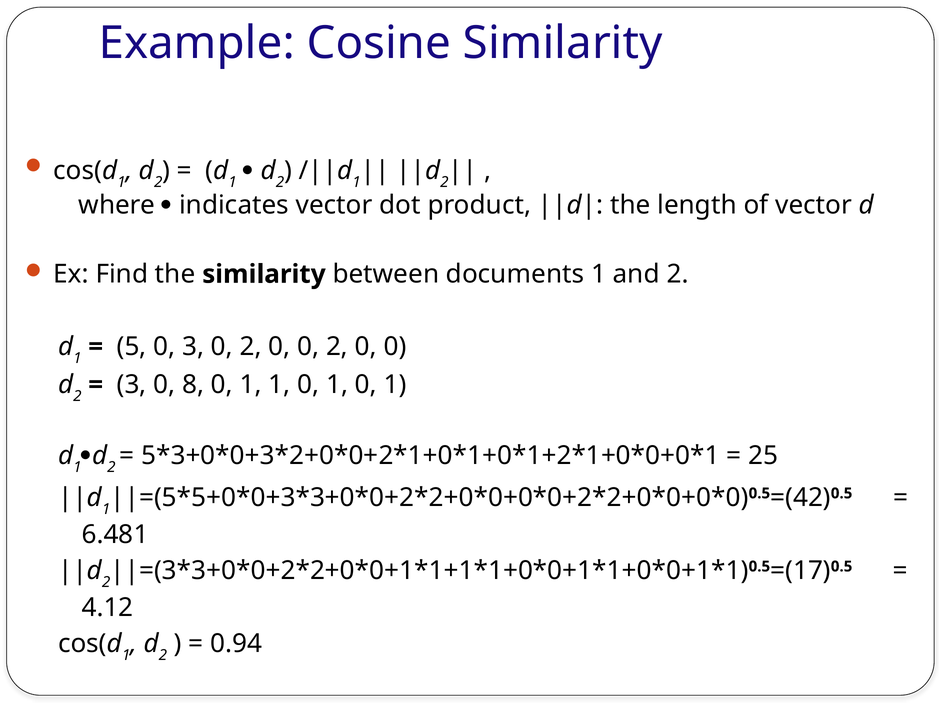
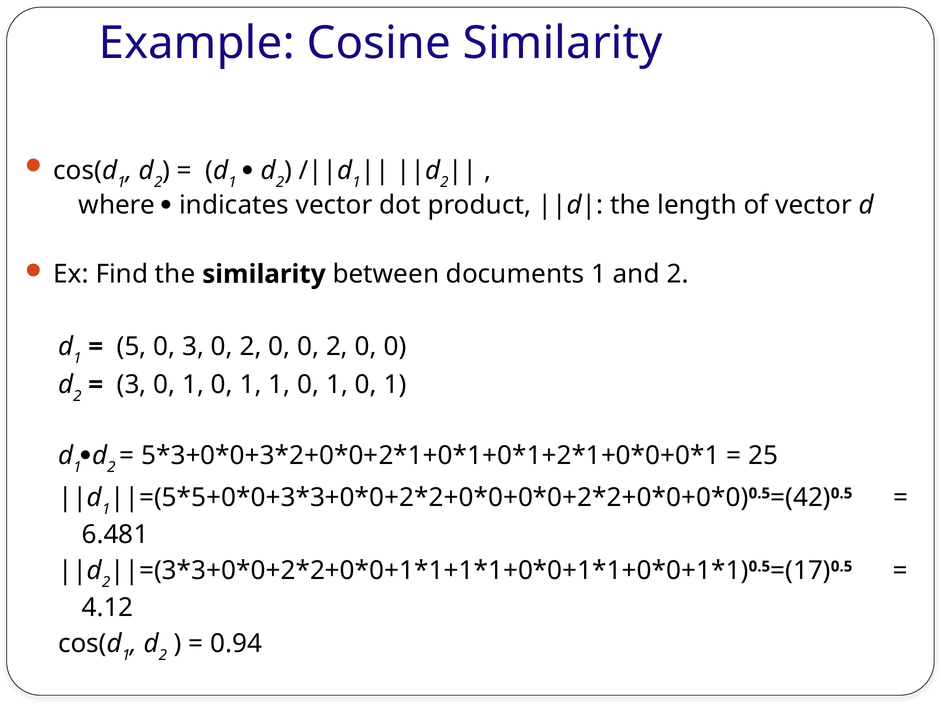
3 0 8: 8 -> 1
